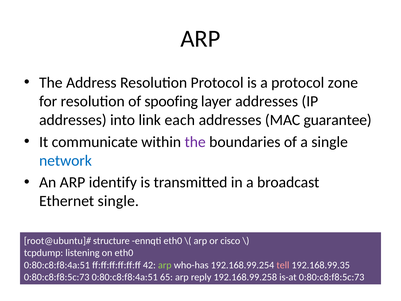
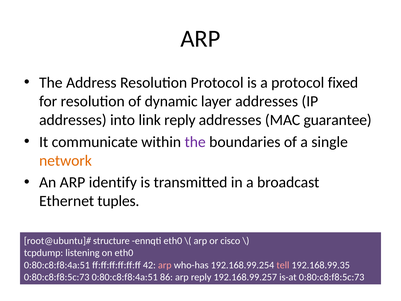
zone: zone -> fixed
spoofing: spoofing -> dynamic
link each: each -> reply
network colour: blue -> orange
Ethernet single: single -> tuples
arp at (165, 265) colour: light green -> pink
65: 65 -> 86
192.168.99.258: 192.168.99.258 -> 192.168.99.257
